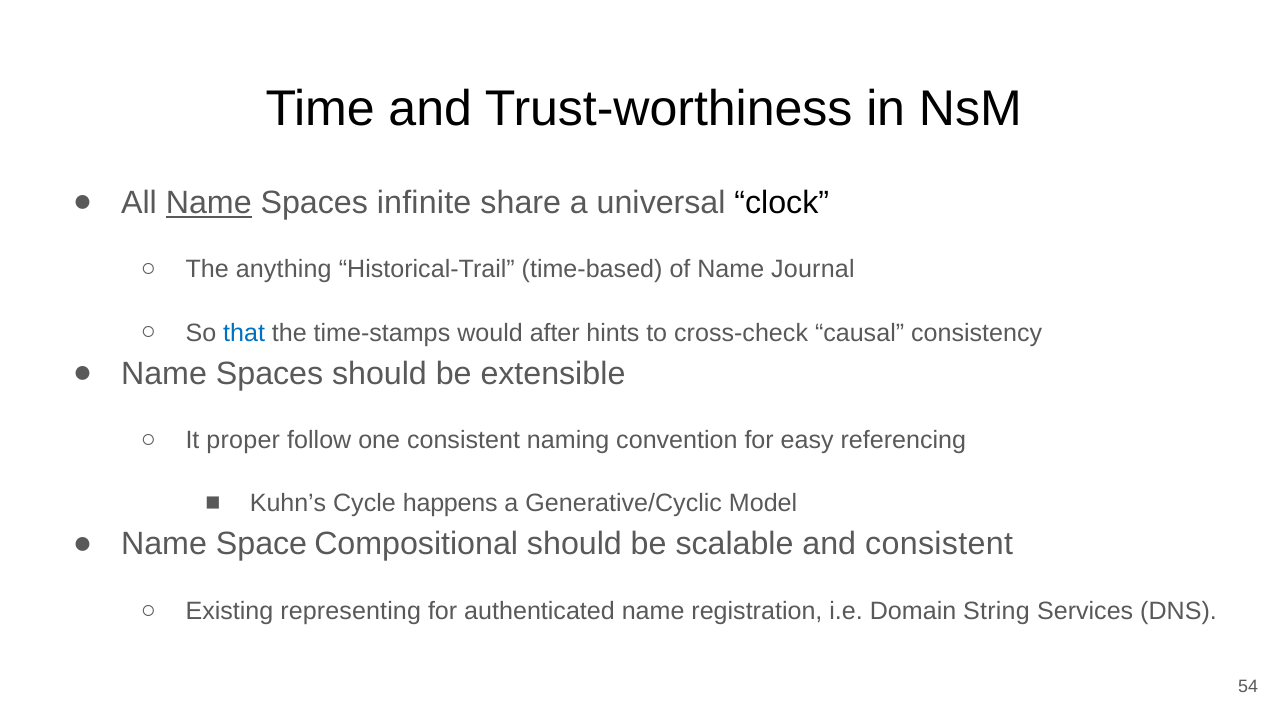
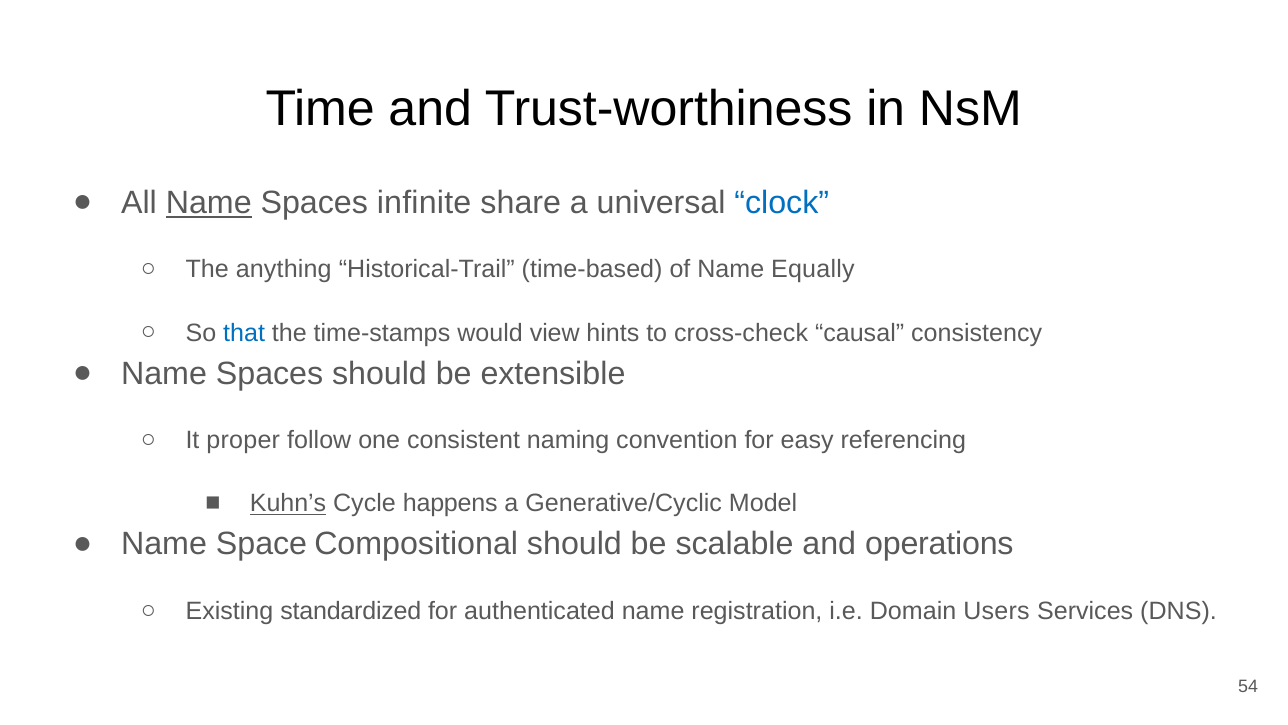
clock colour: black -> blue
Journal: Journal -> Equally
after: after -> view
Kuhn’s underline: none -> present
and consistent: consistent -> operations
representing: representing -> standardized
String: String -> Users
